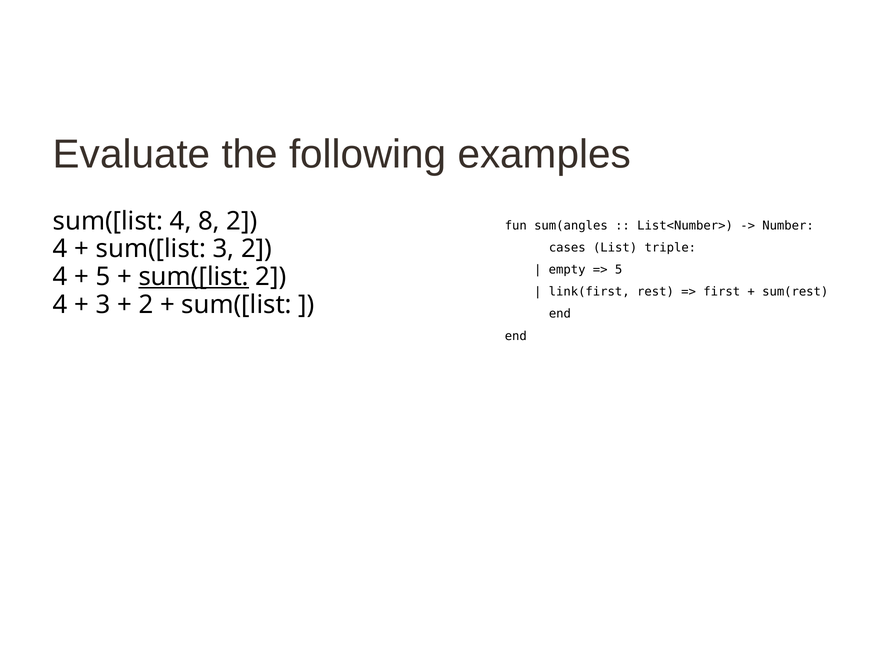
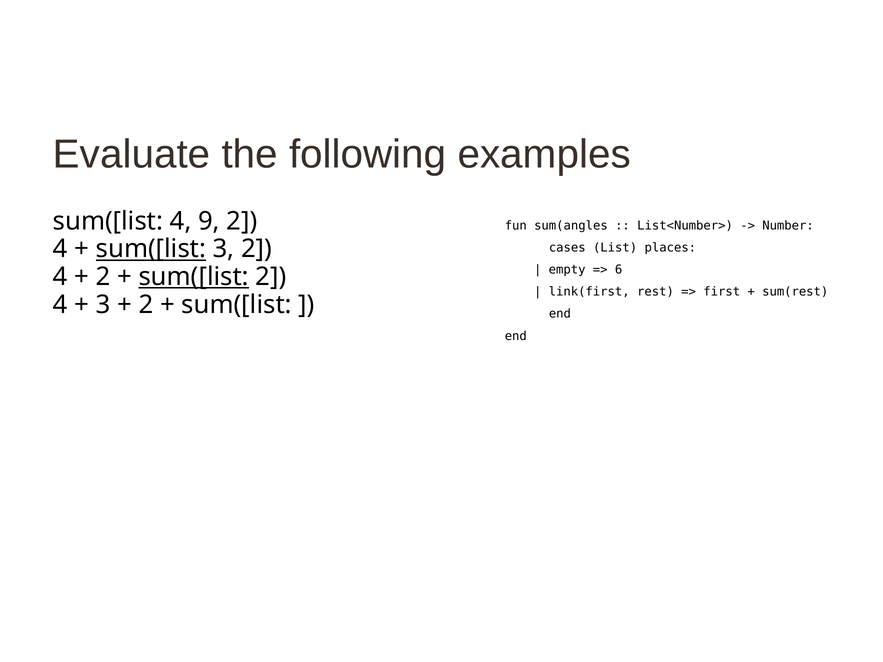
8: 8 -> 9
sum([list at (151, 249) underline: none -> present
triple: triple -> places
5 at (619, 270): 5 -> 6
5 at (103, 277): 5 -> 2
